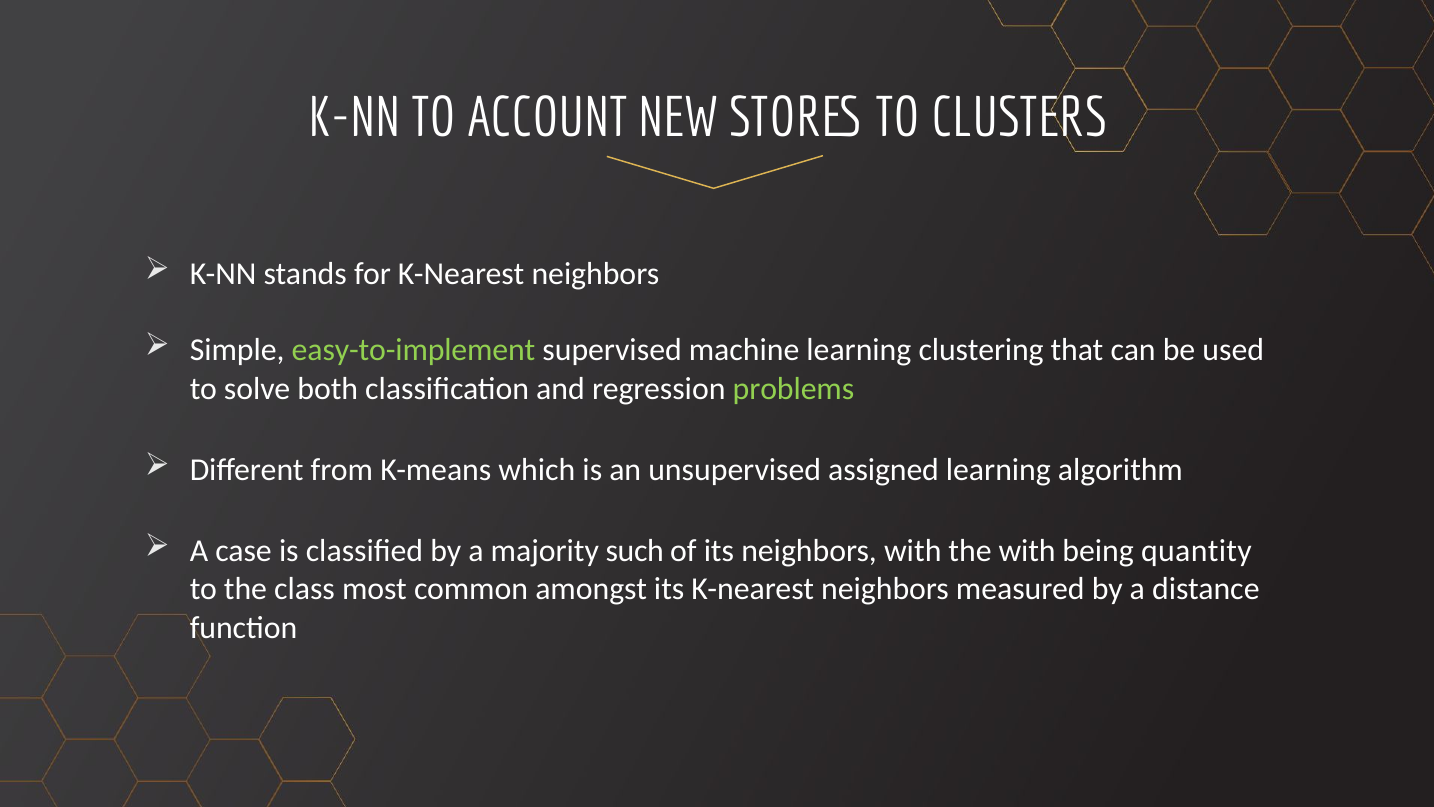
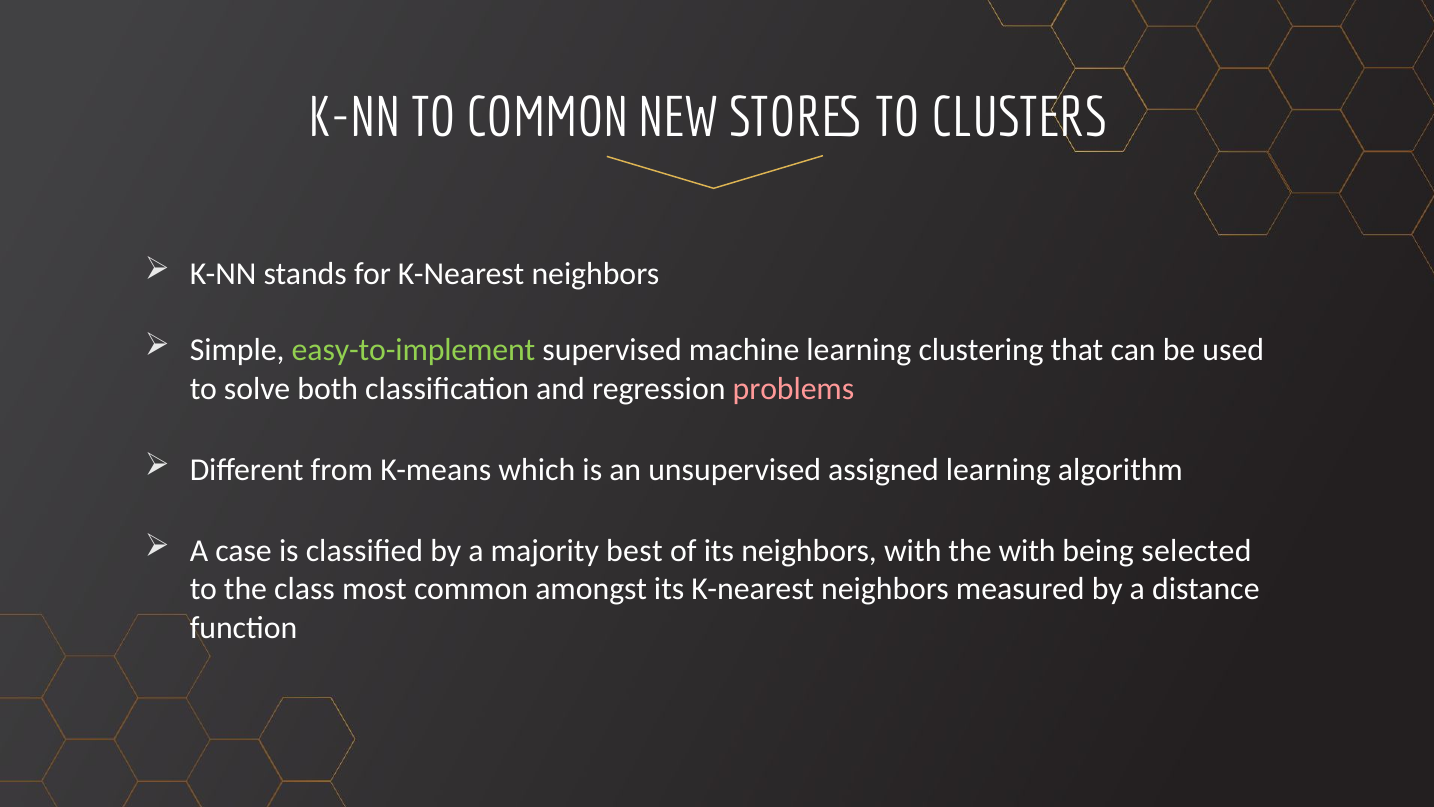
TO ACCOUNT: ACCOUNT -> COMMON
problems colour: light green -> pink
such: such -> best
quantity: quantity -> selected
